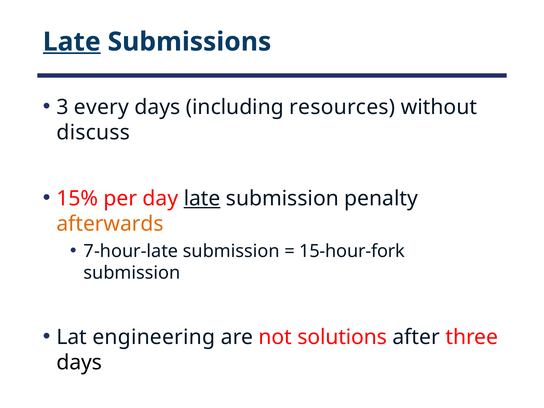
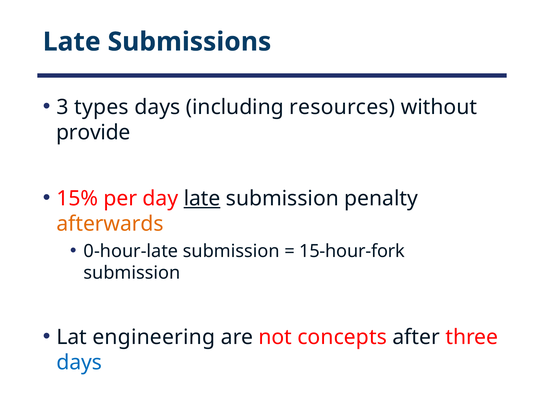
Late at (72, 42) underline: present -> none
every: every -> types
discuss: discuss -> provide
7-hour-late: 7-hour-late -> 0-hour-late
solutions: solutions -> concepts
days at (79, 363) colour: black -> blue
